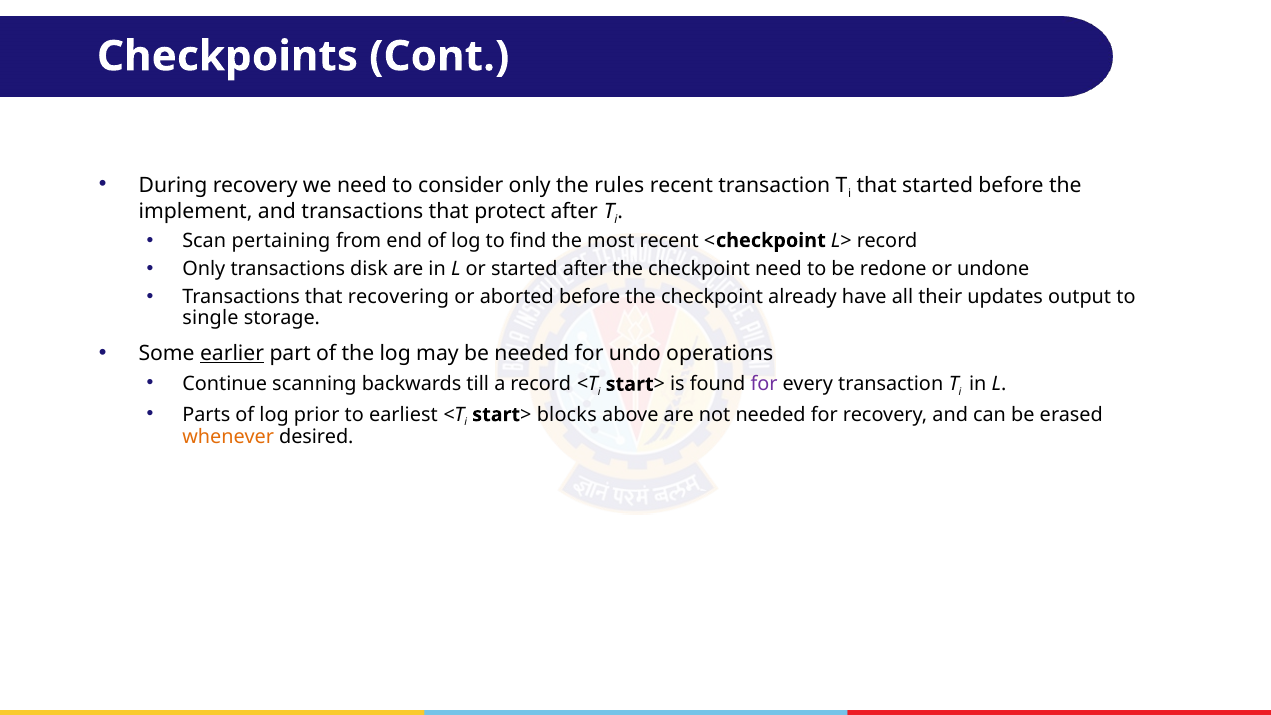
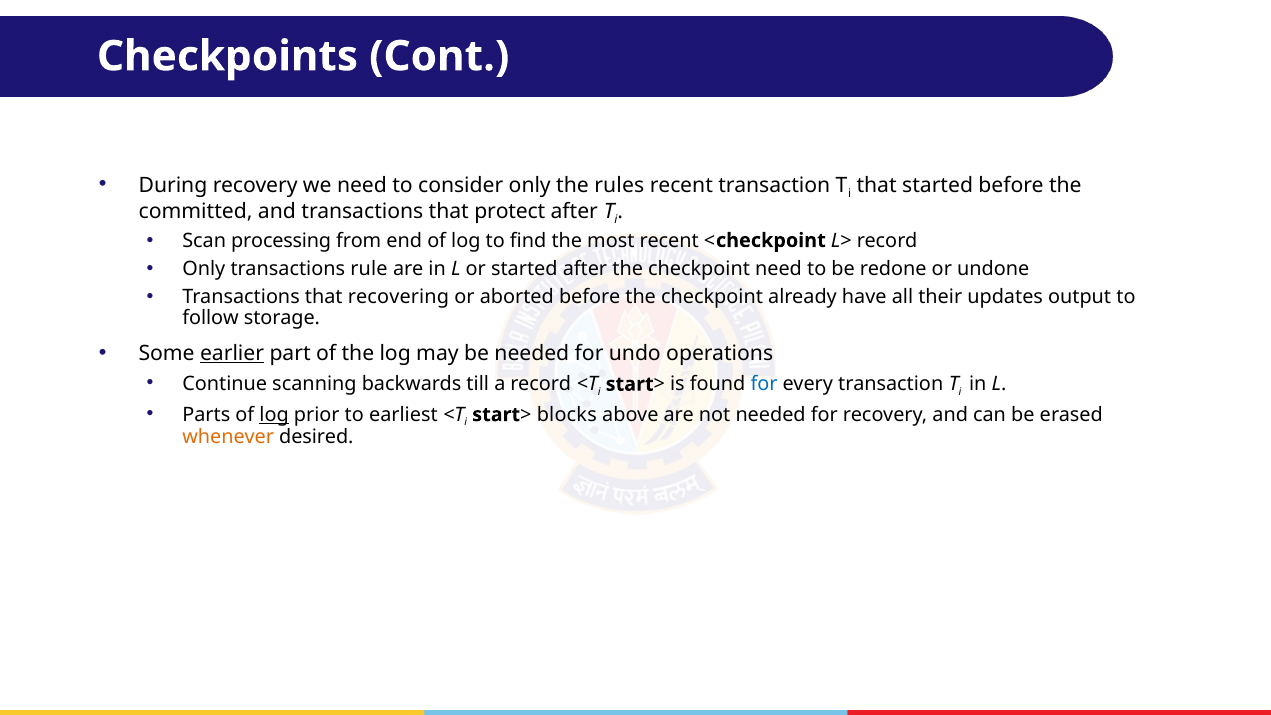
implement: implement -> committed
pertaining: pertaining -> processing
disk: disk -> rule
single: single -> follow
for at (764, 384) colour: purple -> blue
log at (274, 415) underline: none -> present
